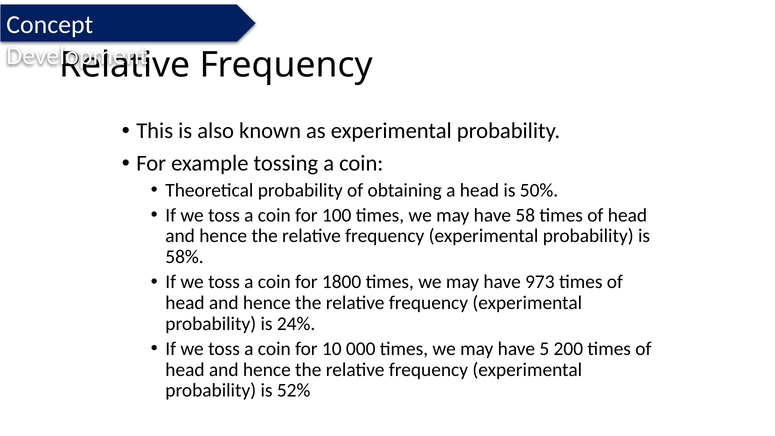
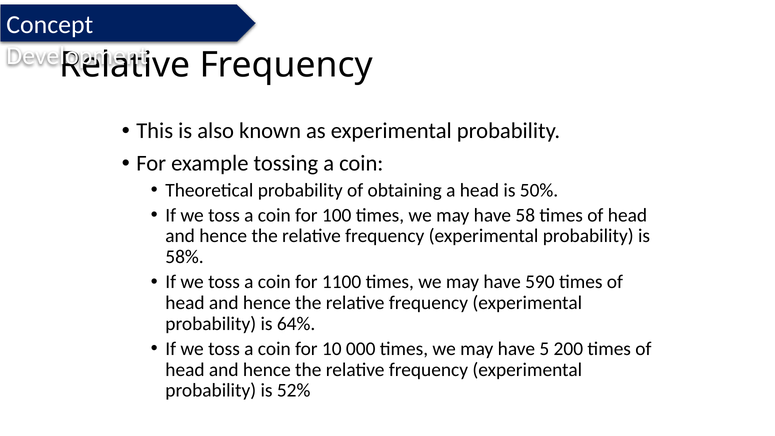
1800: 1800 -> 1100
973: 973 -> 590
24%: 24% -> 64%
